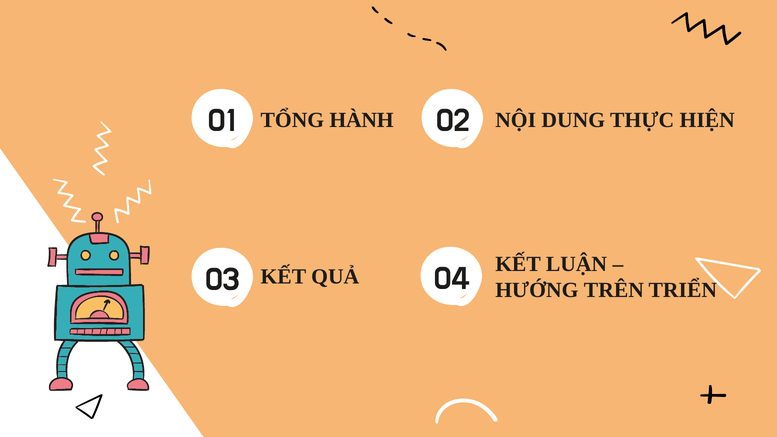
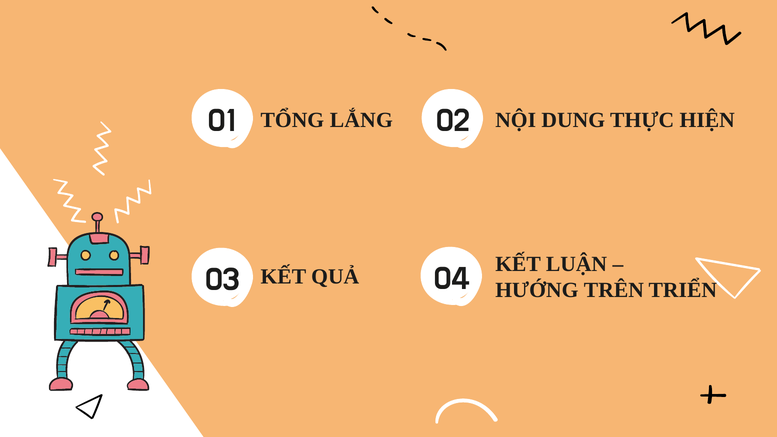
HÀNH: HÀNH -> LẮNG
